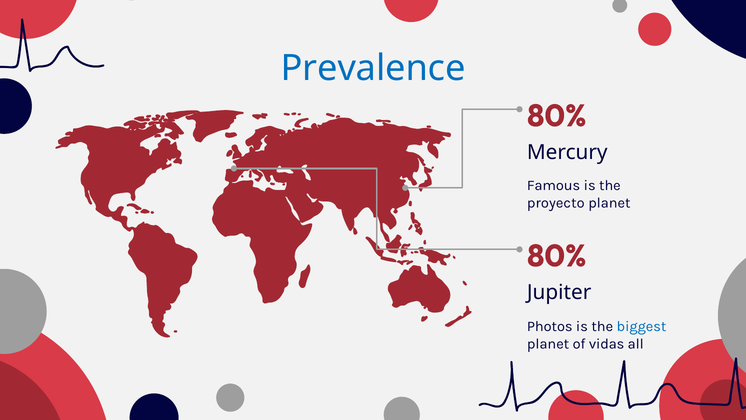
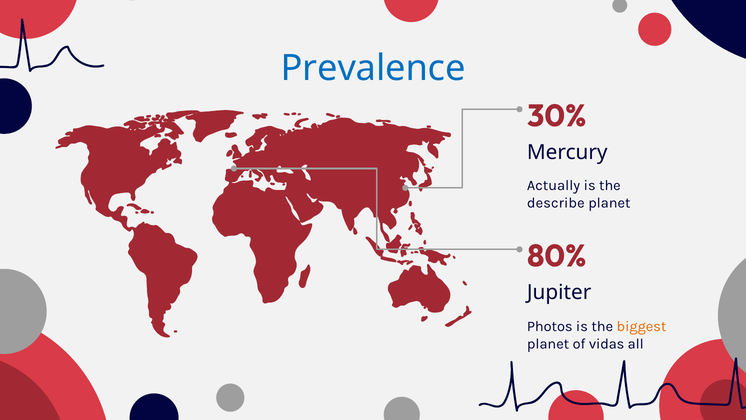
80% at (557, 116): 80% -> 30%
Famous: Famous -> Actually
proyecto: proyecto -> describe
biggest colour: blue -> orange
